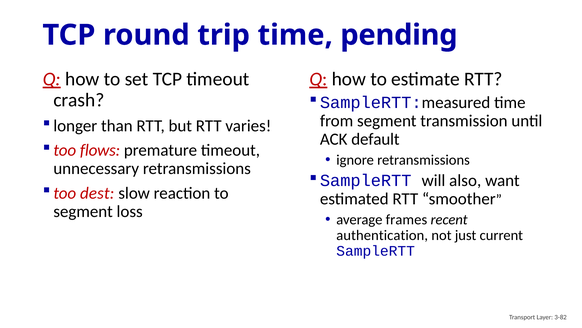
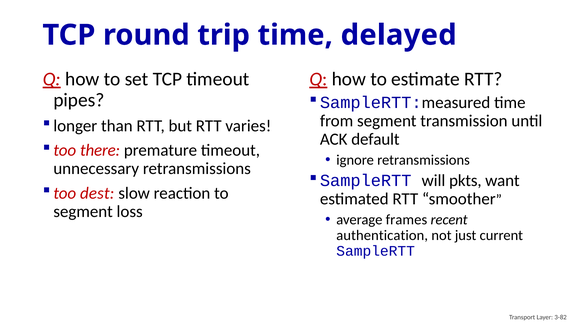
pending: pending -> delayed
crash: crash -> pipes
flows: flows -> there
also: also -> pkts
